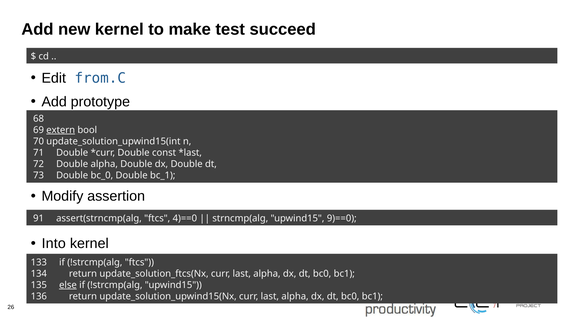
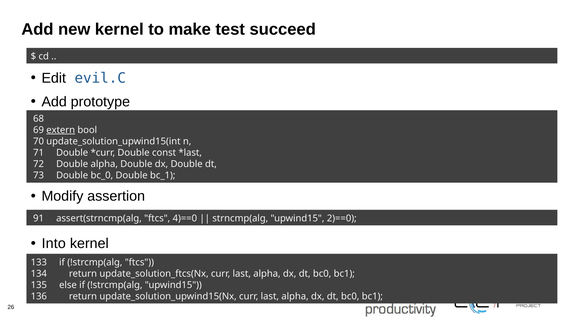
from.C: from.C -> evil.C
9)==0: 9)==0 -> 2)==0
else underline: present -> none
